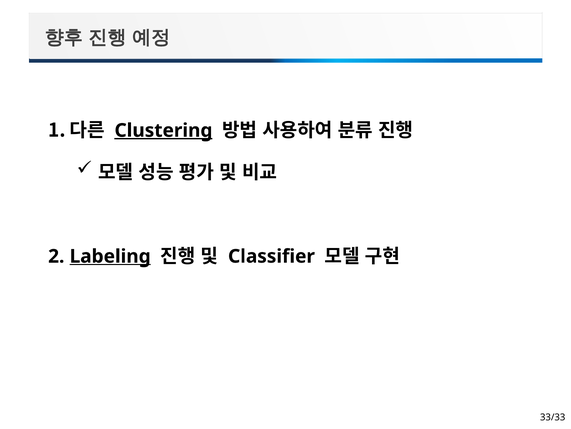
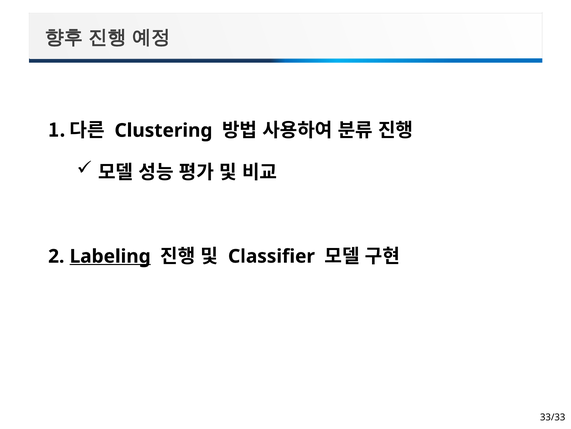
Clustering underline: present -> none
